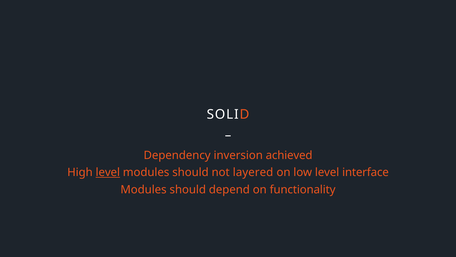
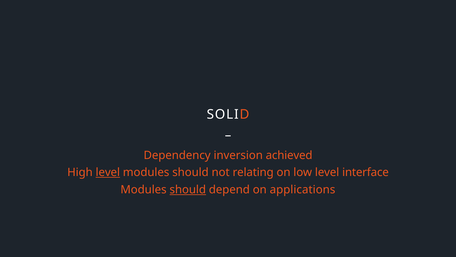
layered: layered -> relating
should at (188, 189) underline: none -> present
functionality: functionality -> applications
